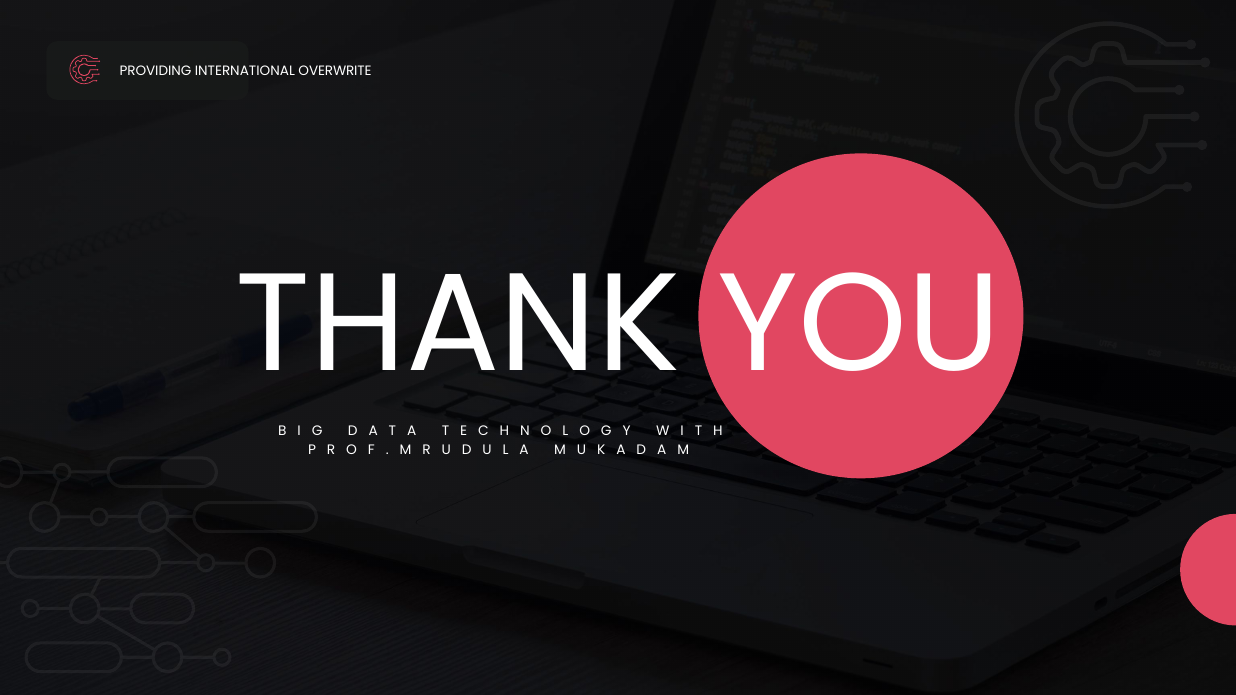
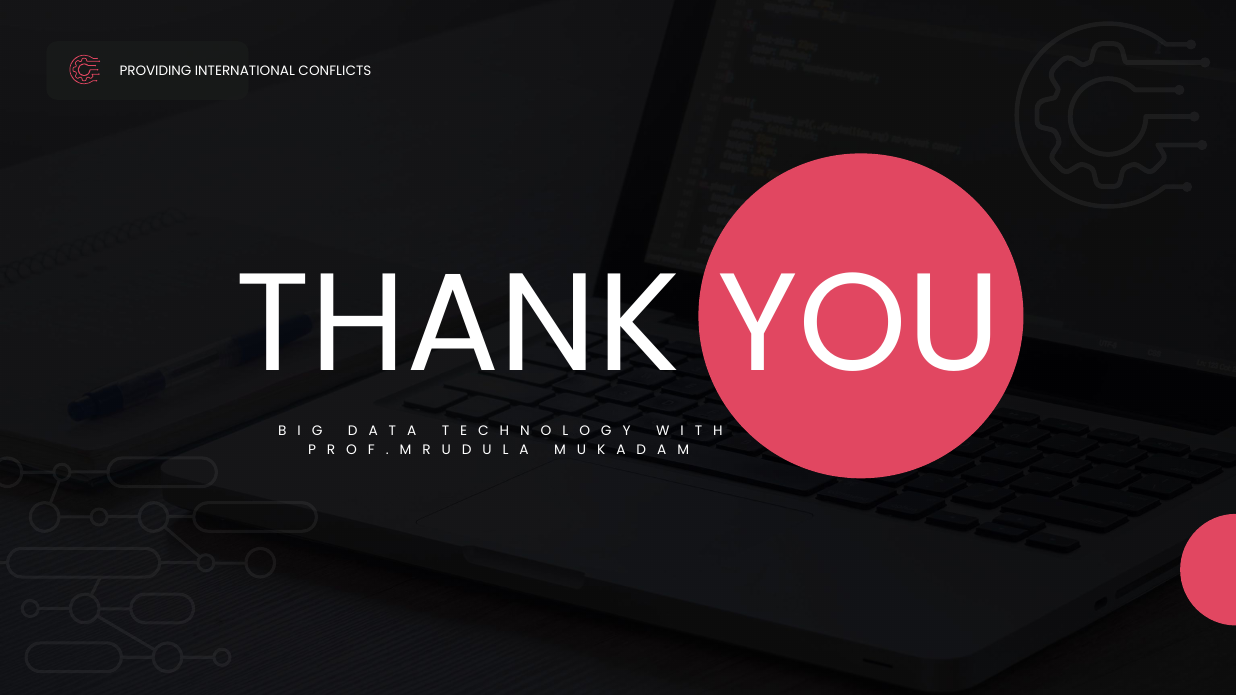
OVERWRITE: OVERWRITE -> CONFLICTS
